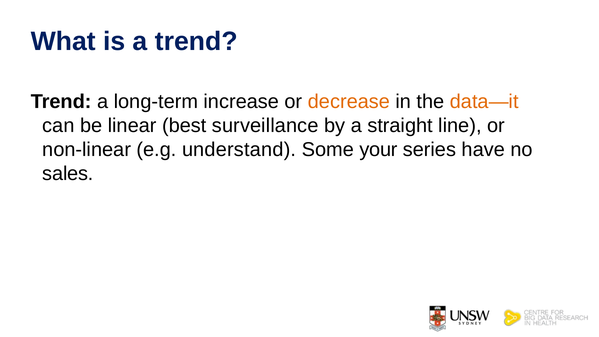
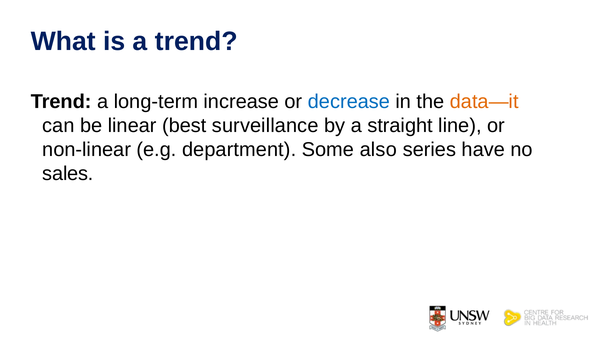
decrease colour: orange -> blue
understand: understand -> department
your: your -> also
